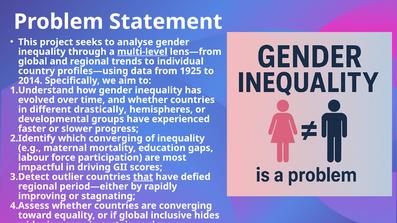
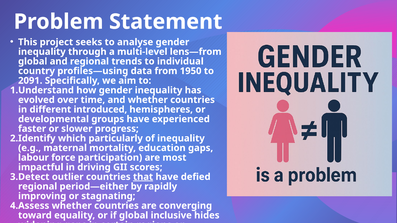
multi-level underline: present -> none
1925: 1925 -> 1950
2014: 2014 -> 2091
drastically: drastically -> introduced
which converging: converging -> particularly
